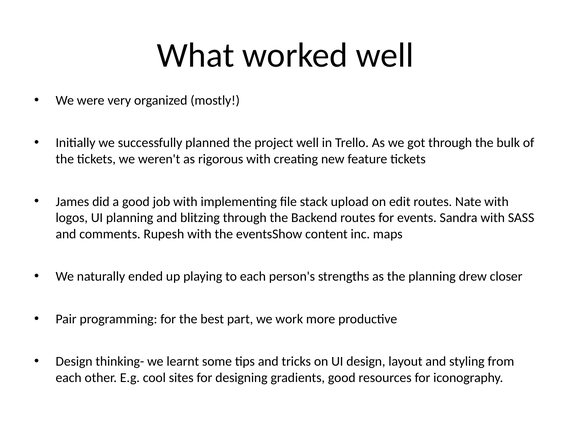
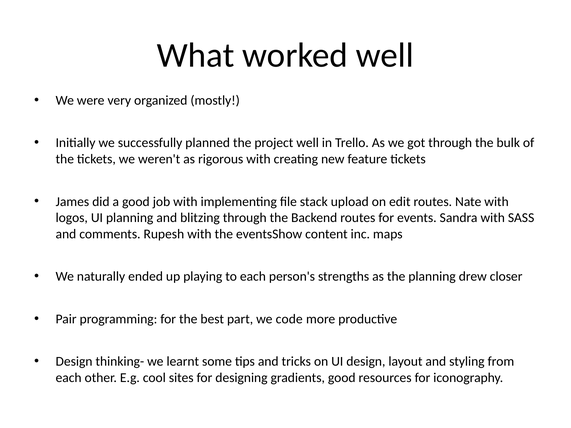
work: work -> code
